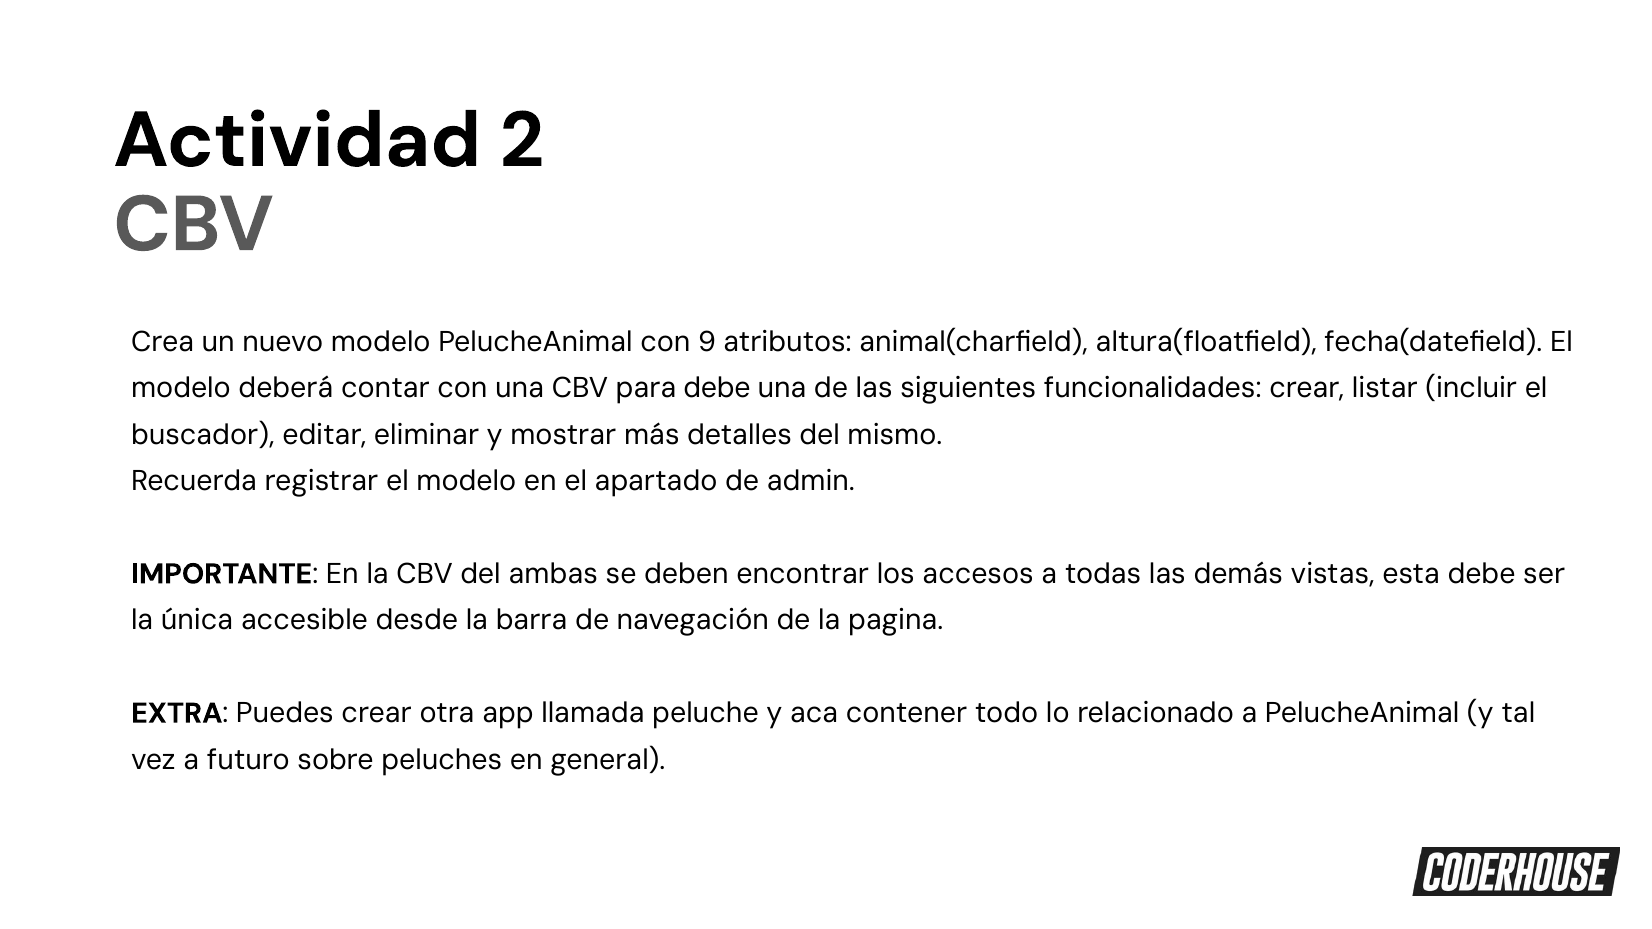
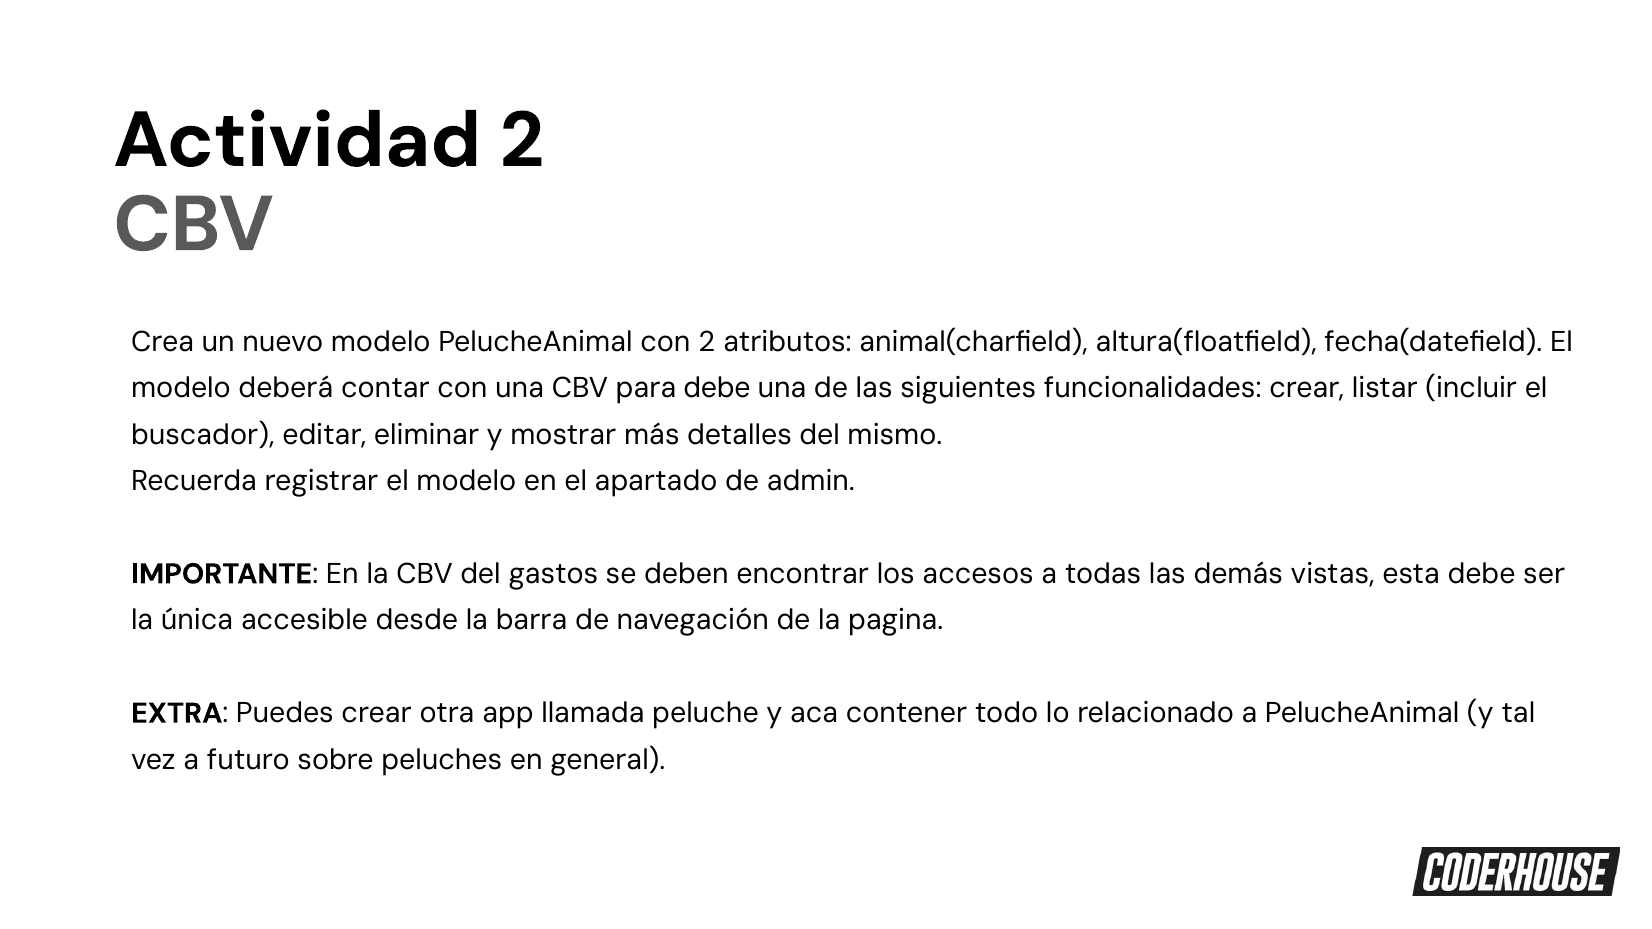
con 9: 9 -> 2
ambas: ambas -> gastos
